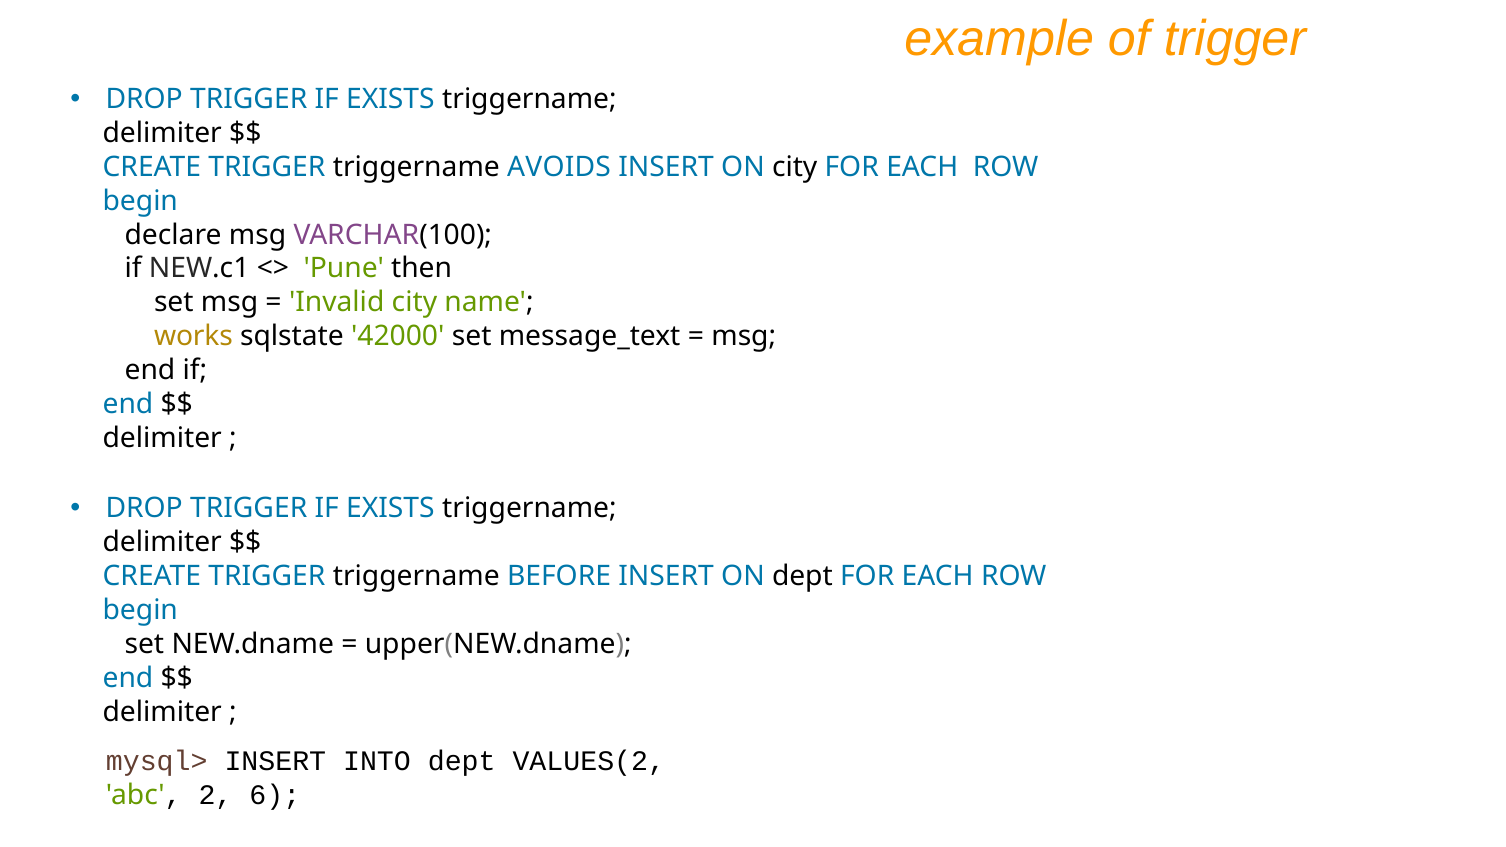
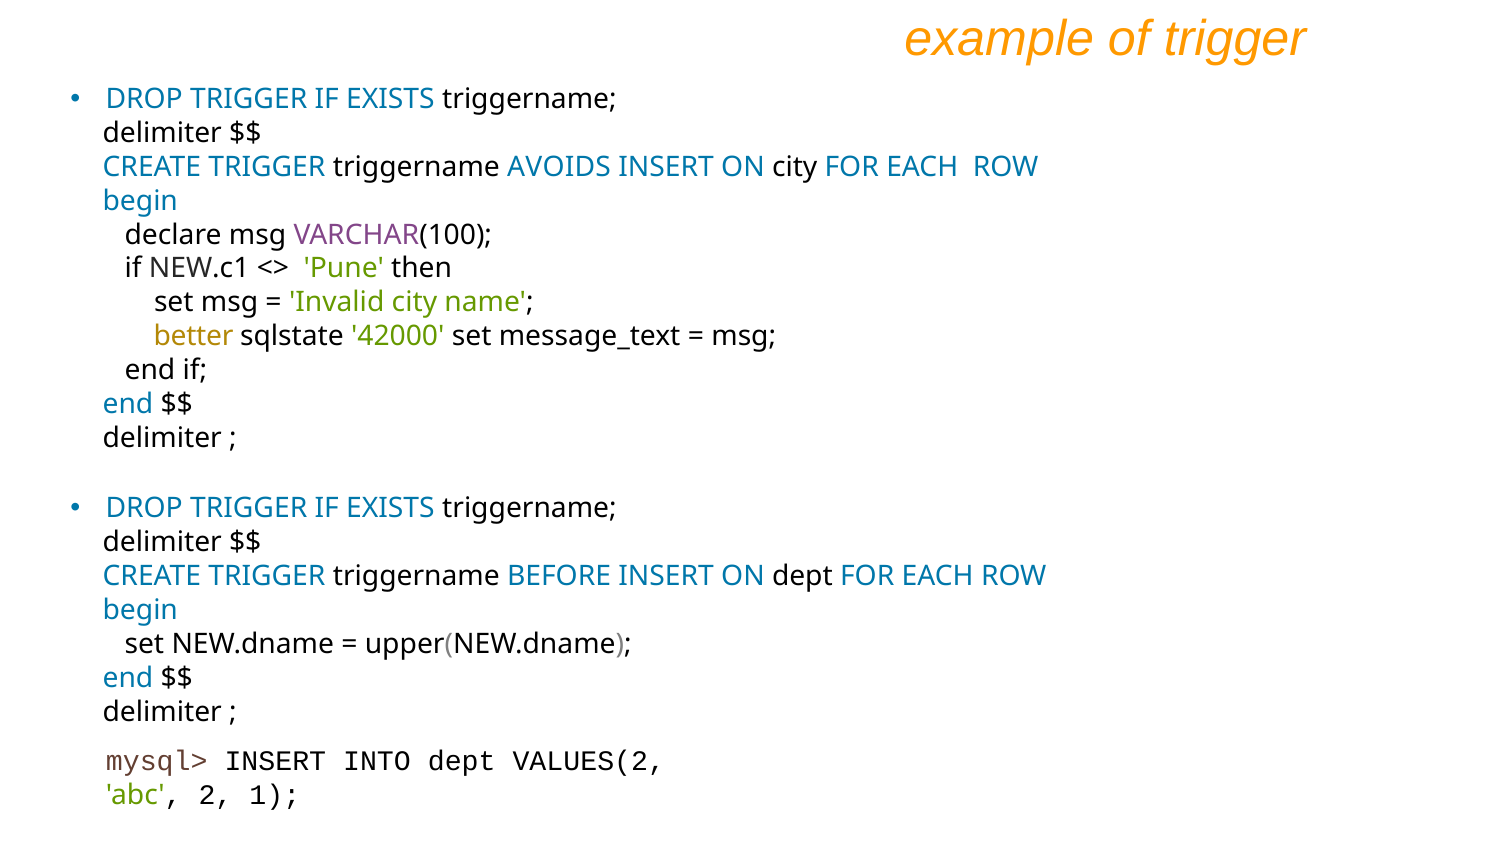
works: works -> better
6: 6 -> 1
